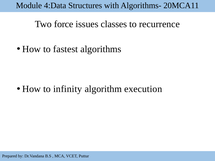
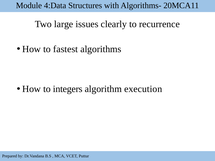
force: force -> large
classes: classes -> clearly
infinity: infinity -> integers
